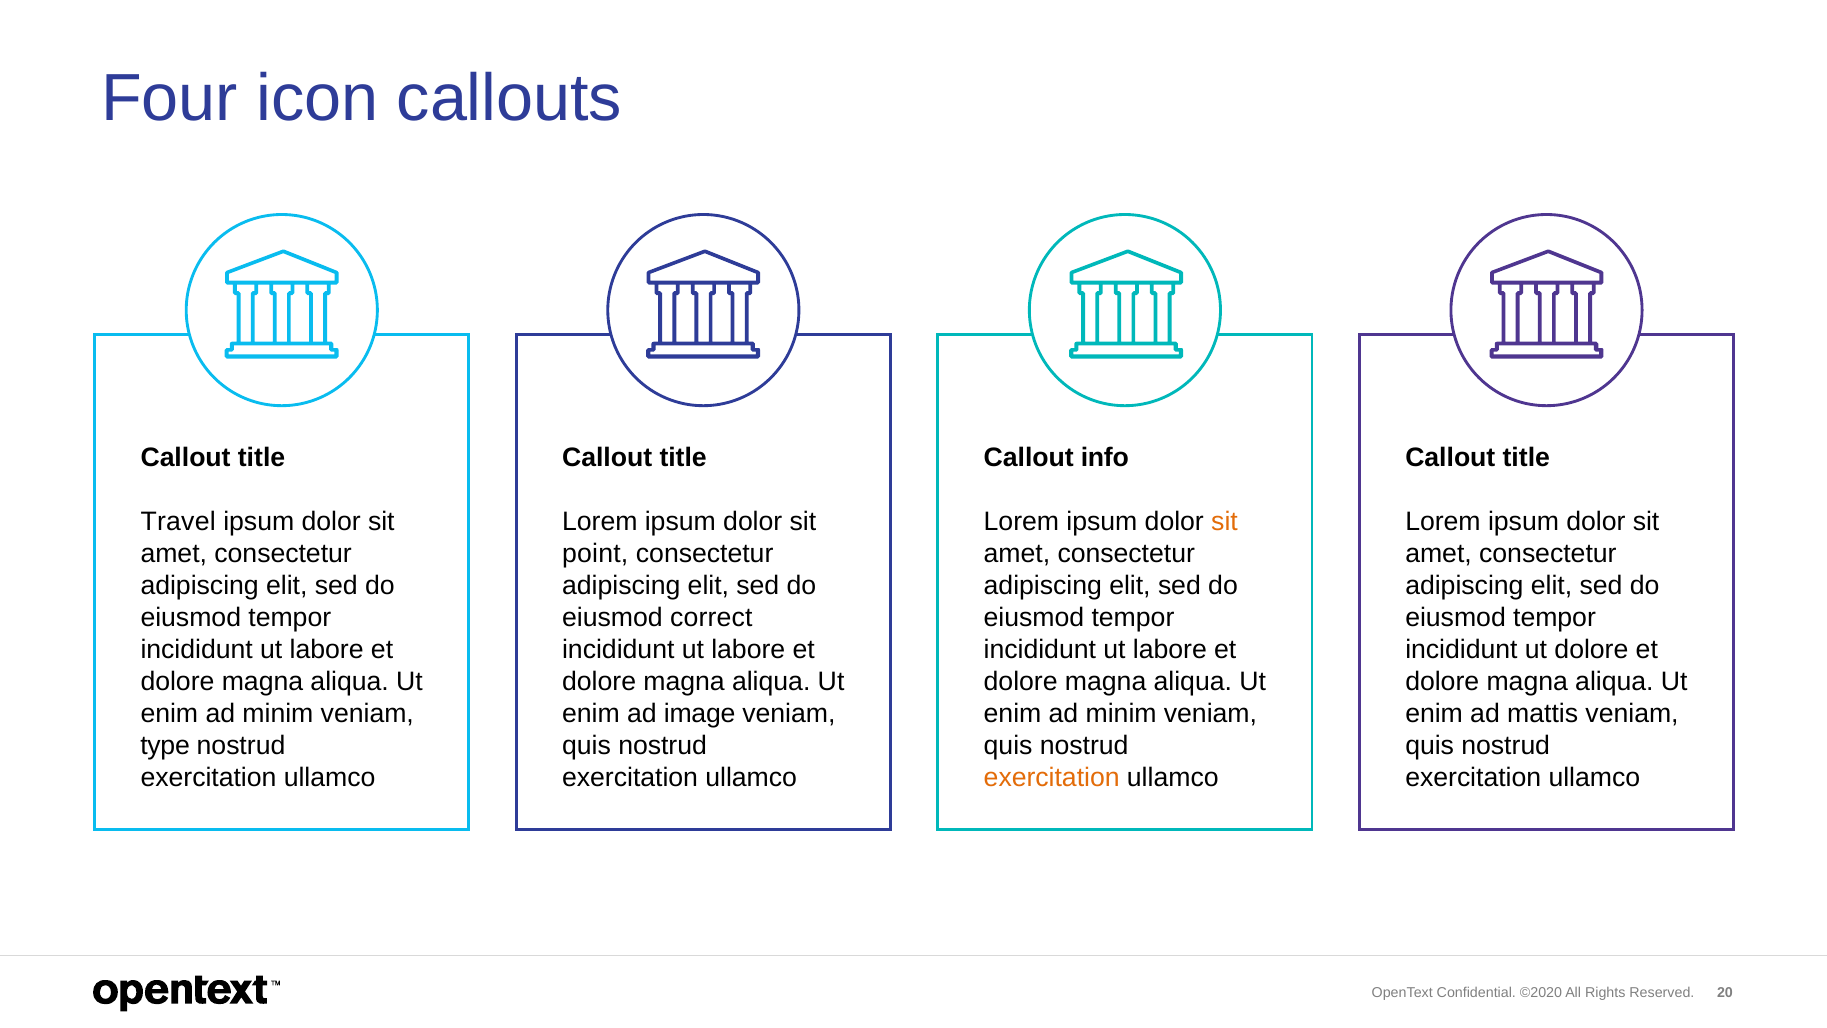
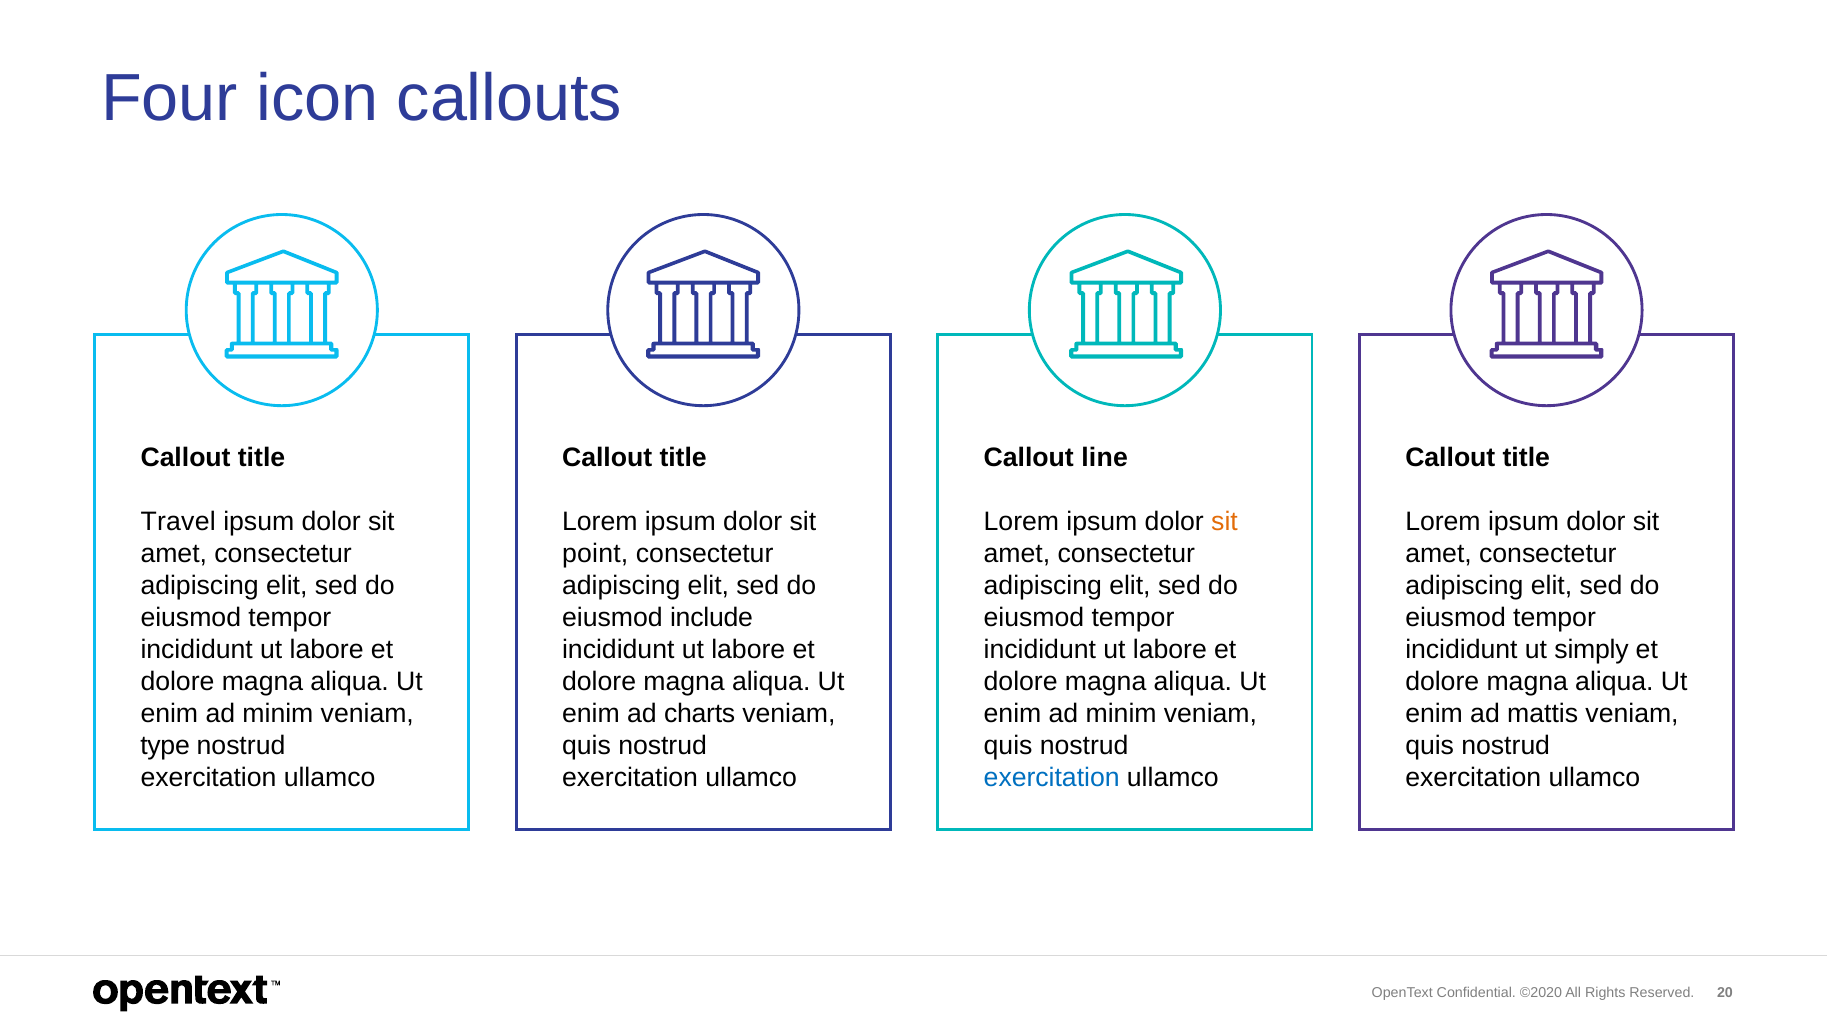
info: info -> line
correct: correct -> include
ut dolore: dolore -> simply
image: image -> charts
exercitation at (1052, 777) colour: orange -> blue
